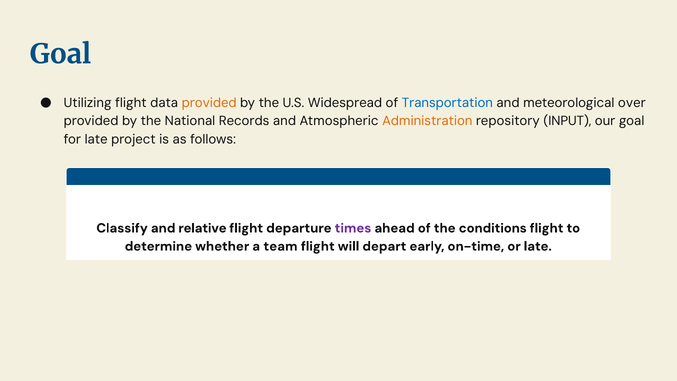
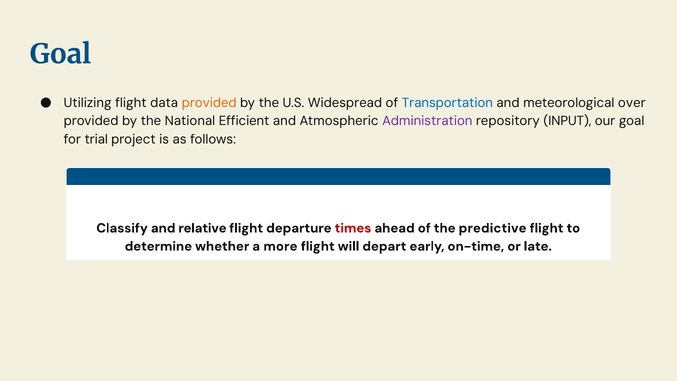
Records: Records -> Efficient
Administration colour: orange -> purple
for late: late -> trial
times colour: purple -> red
conditions: conditions -> predictive
team: team -> more
